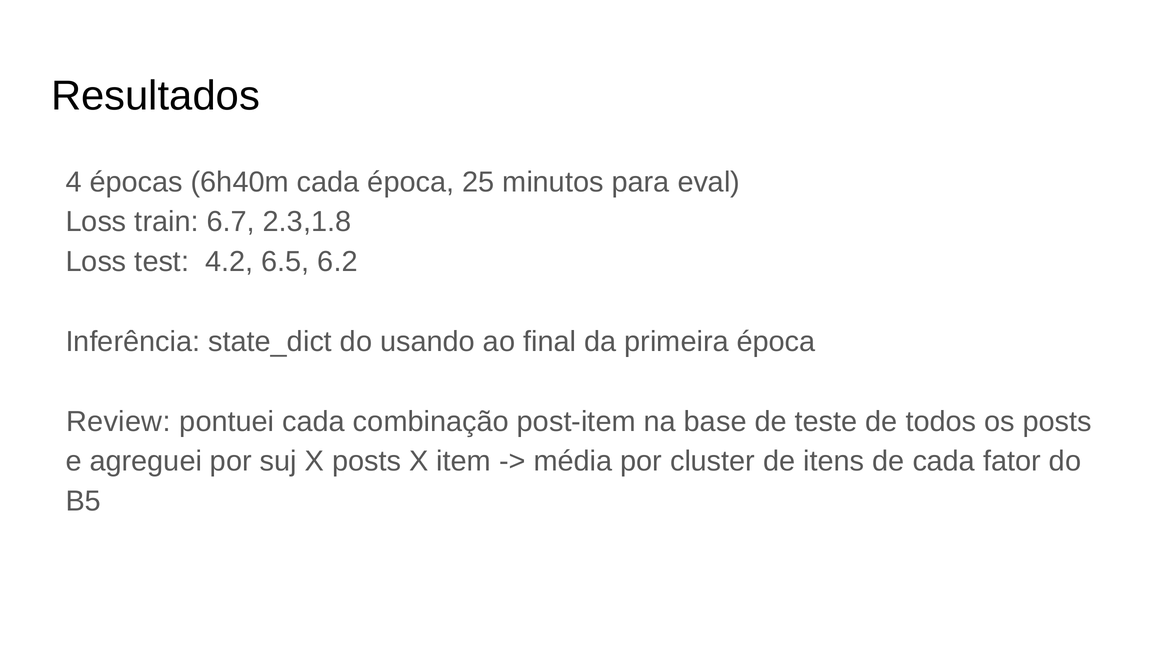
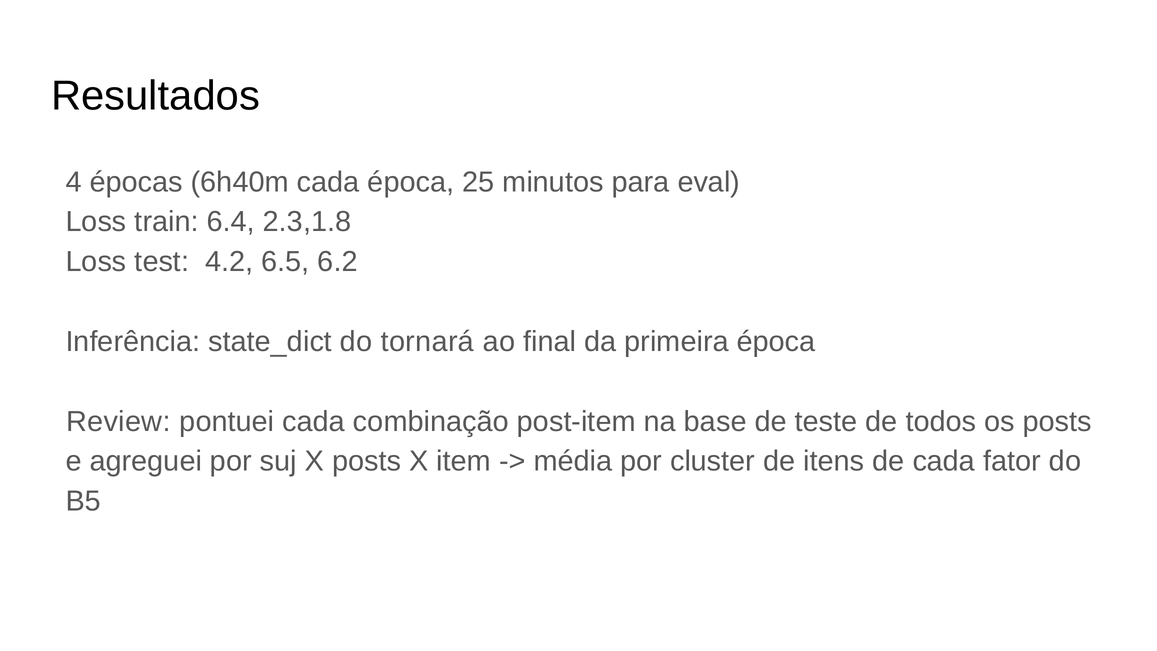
6.7: 6.7 -> 6.4
usando: usando -> tornará
